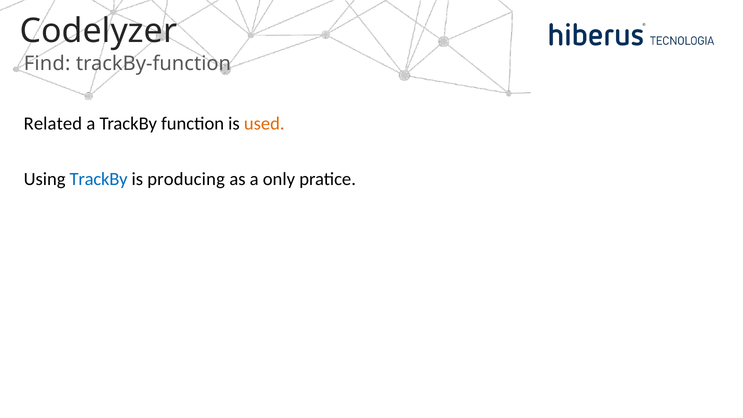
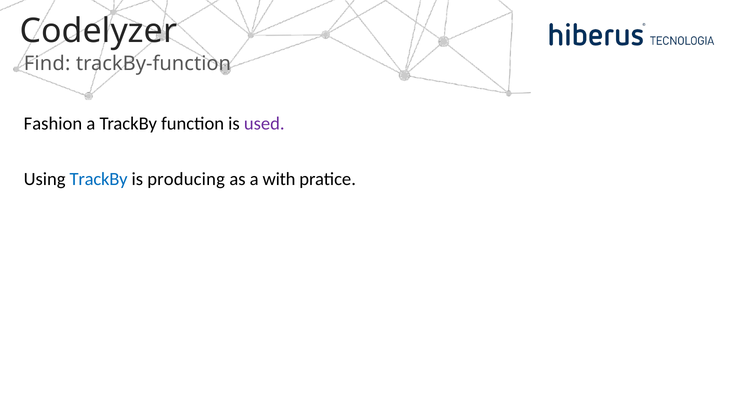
Related: Related -> Fashion
used colour: orange -> purple
only: only -> with
